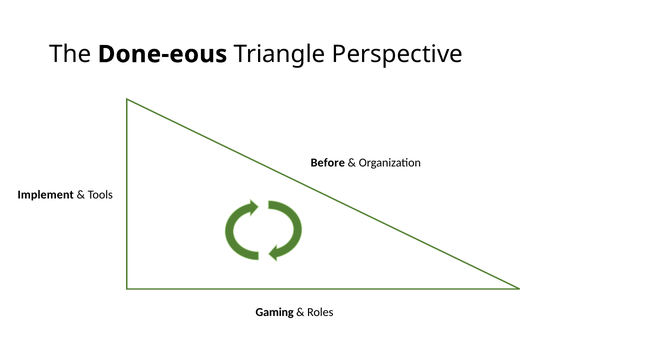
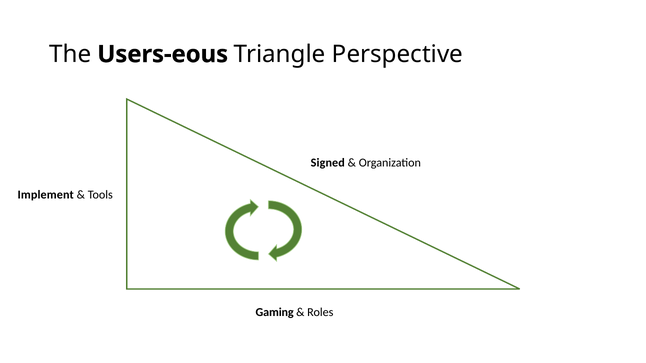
Done-eous: Done-eous -> Users-eous
Before: Before -> Signed
